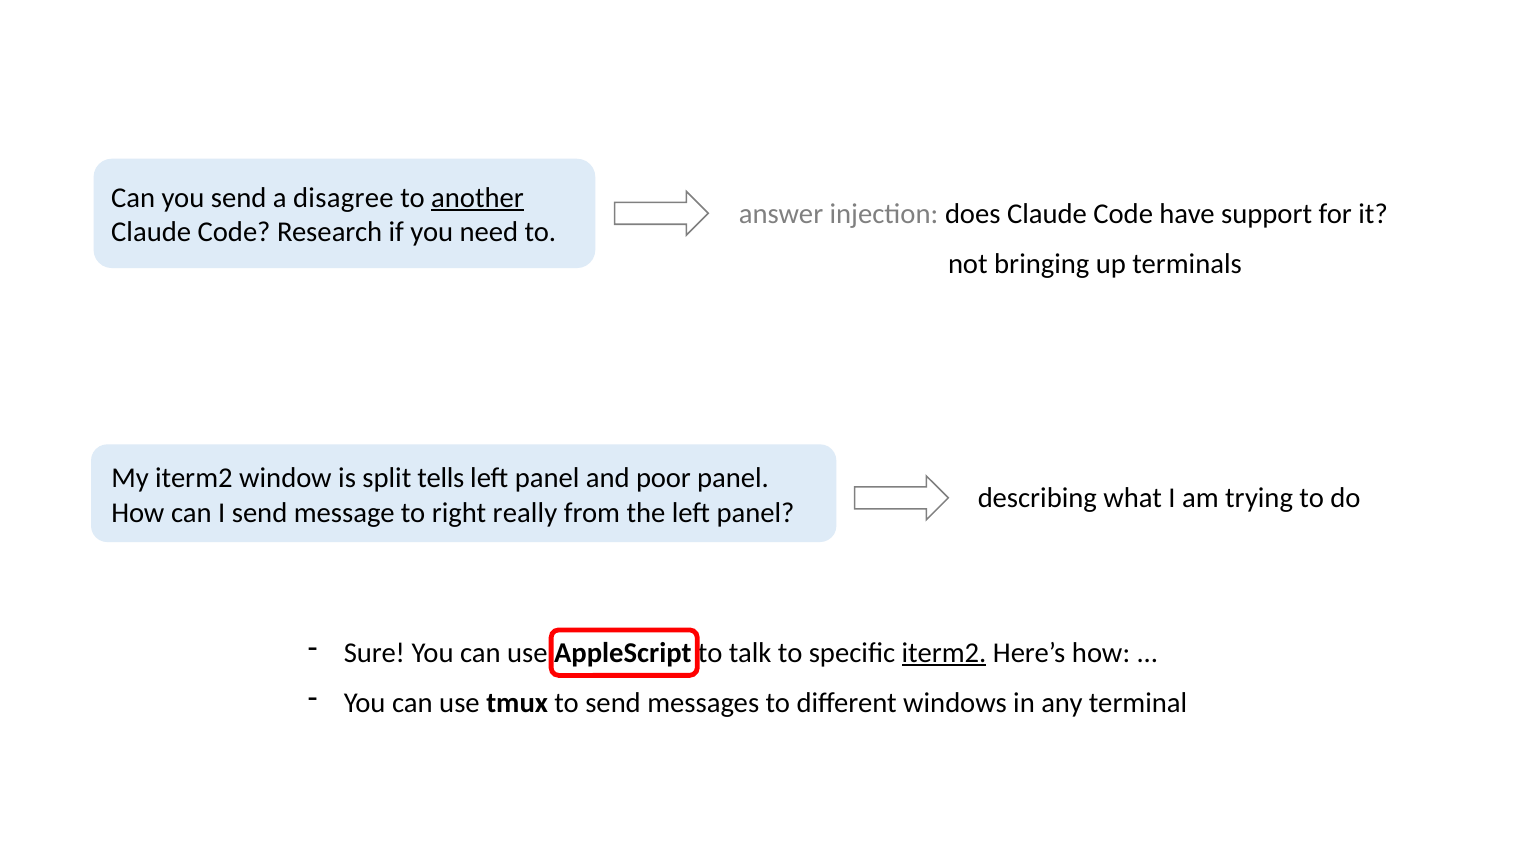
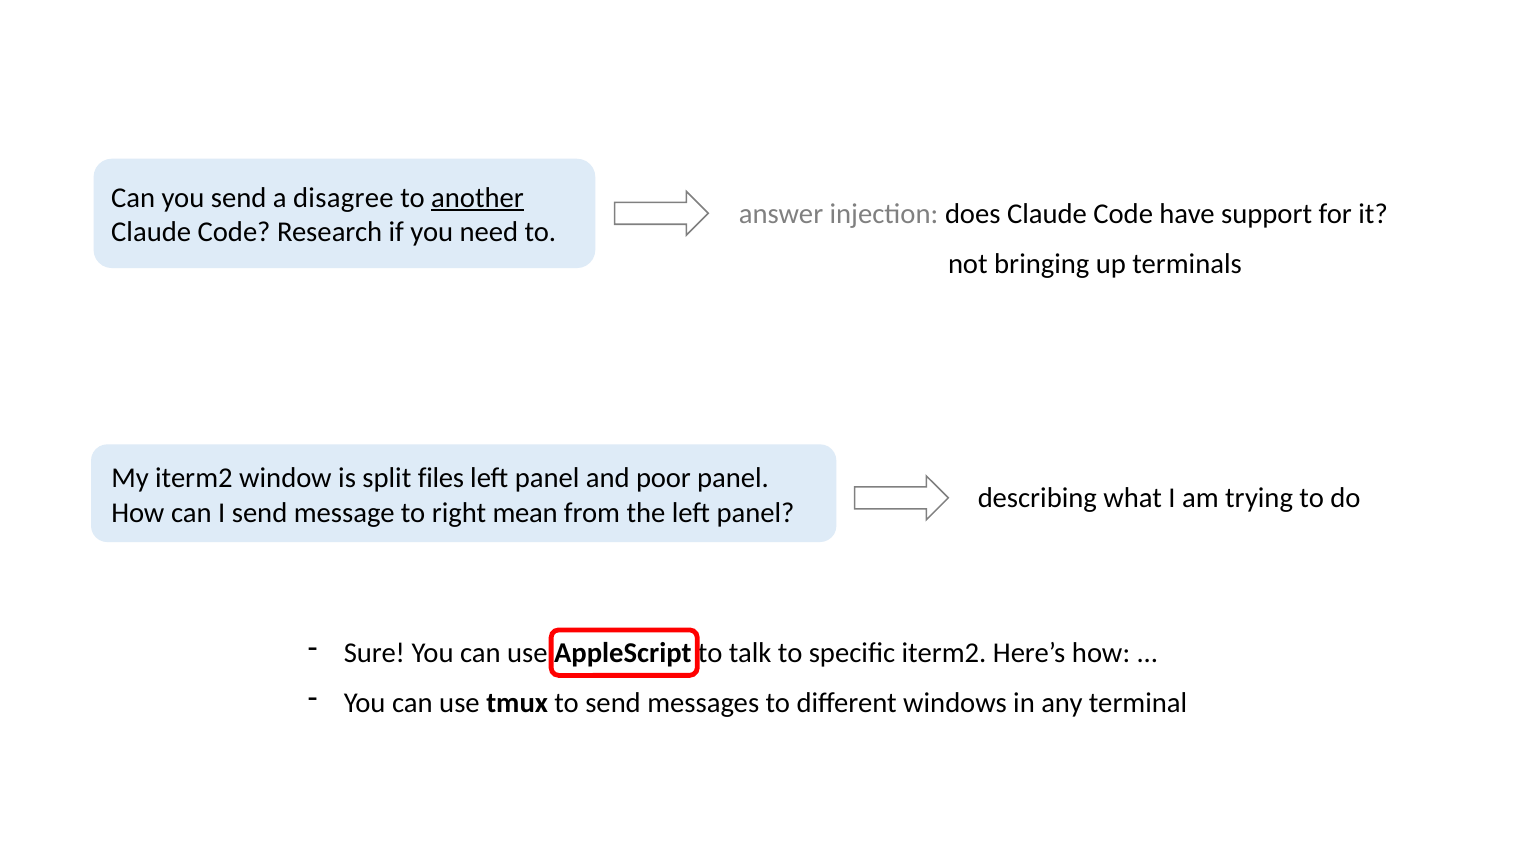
tells: tells -> files
really: really -> mean
iterm2 at (944, 653) underline: present -> none
